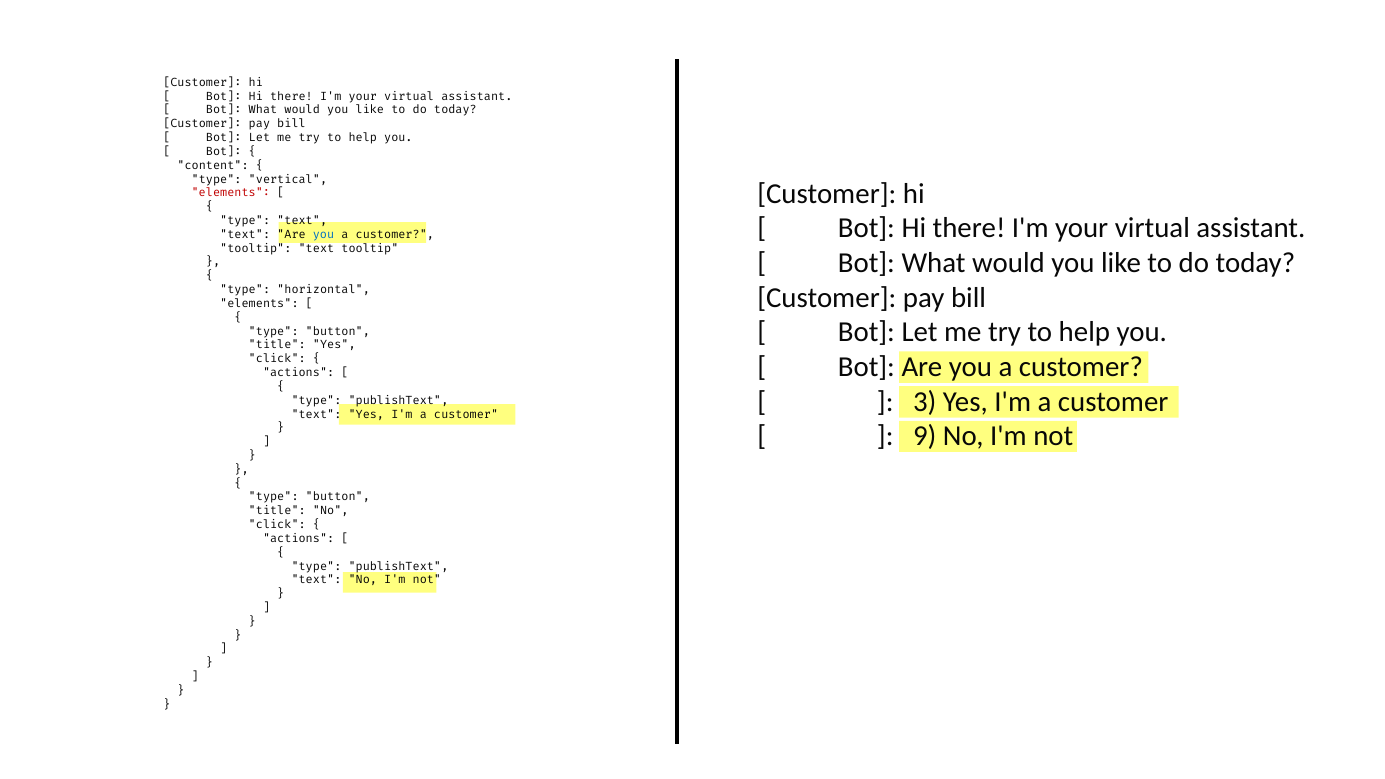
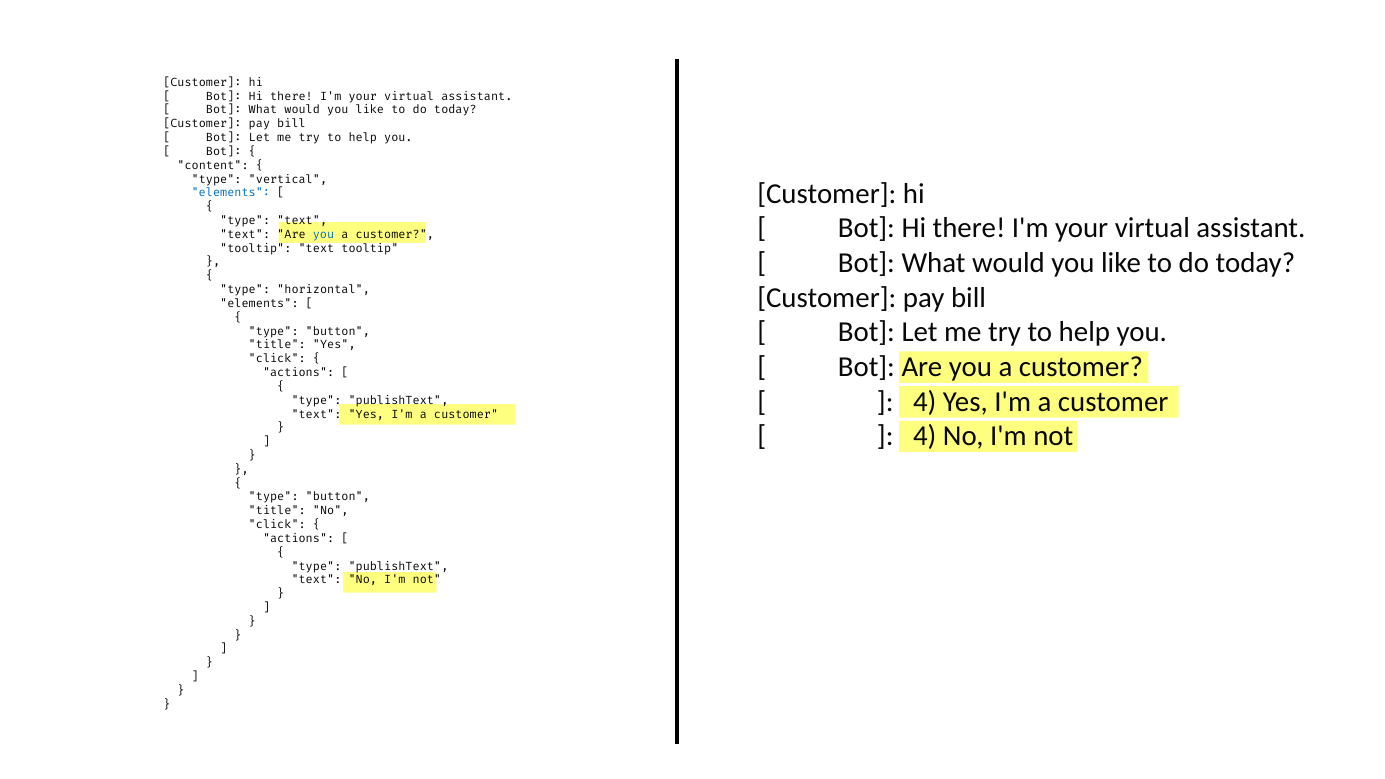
elements at (231, 193) colour: red -> blue
3 at (925, 402): 3 -> 4
9 at (925, 436): 9 -> 4
